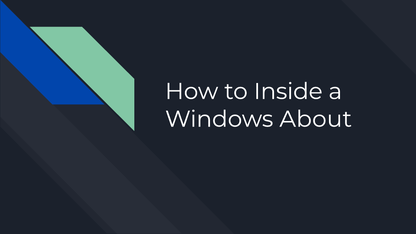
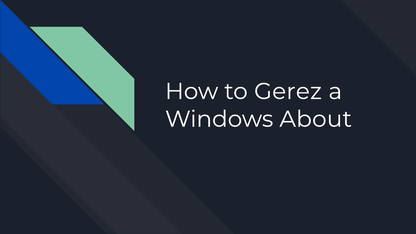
Inside: Inside -> Gerez
